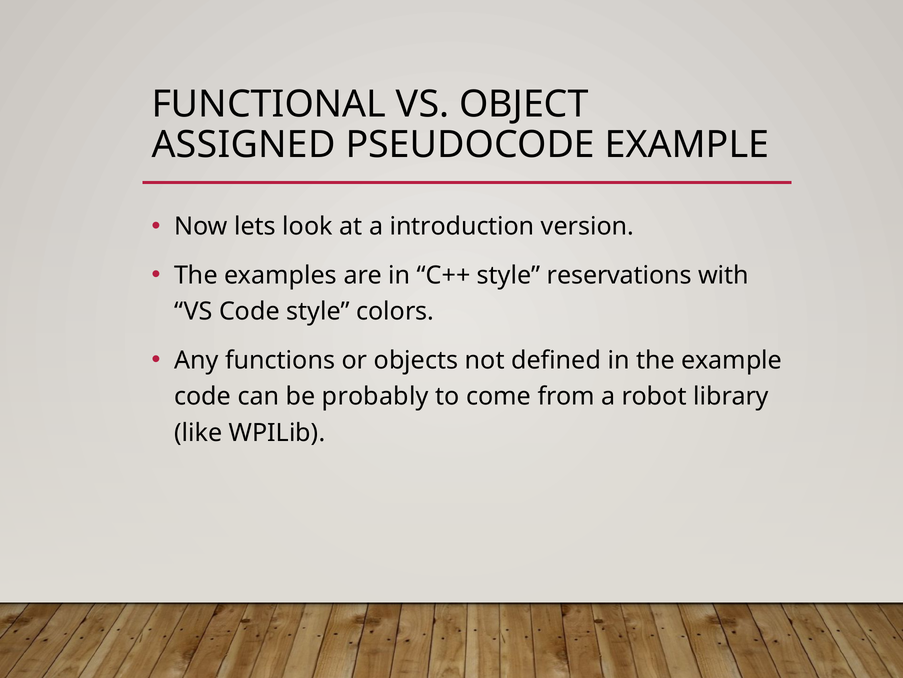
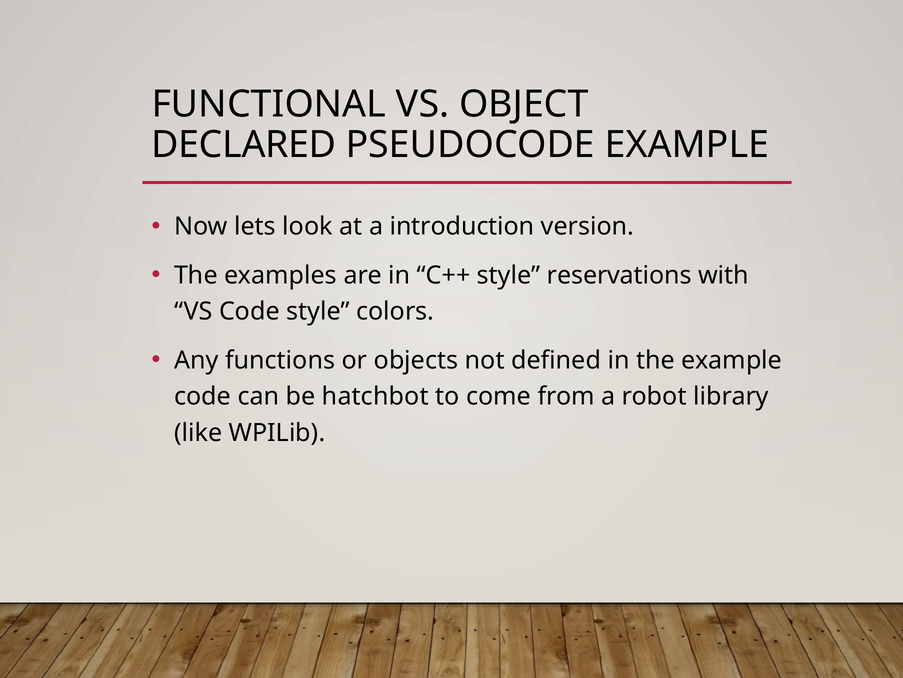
ASSIGNED: ASSIGNED -> DECLARED
probably: probably -> hatchbot
